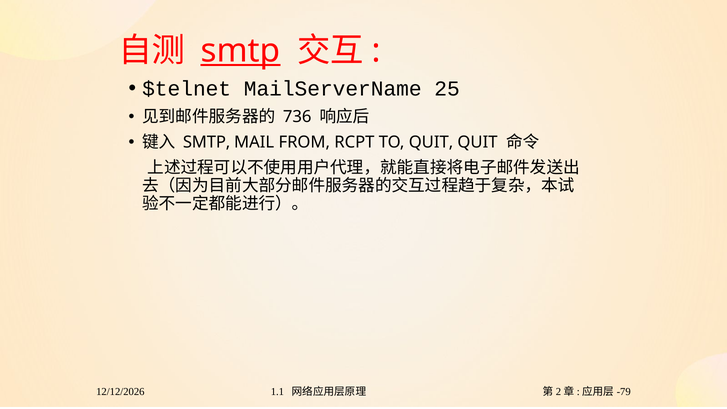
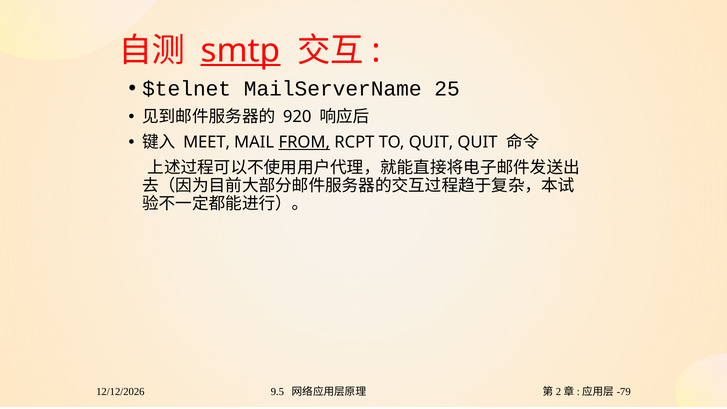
736: 736 -> 920
SMTP at (207, 142): SMTP -> MEET
FROM underline: none -> present
1.1: 1.1 -> 9.5
